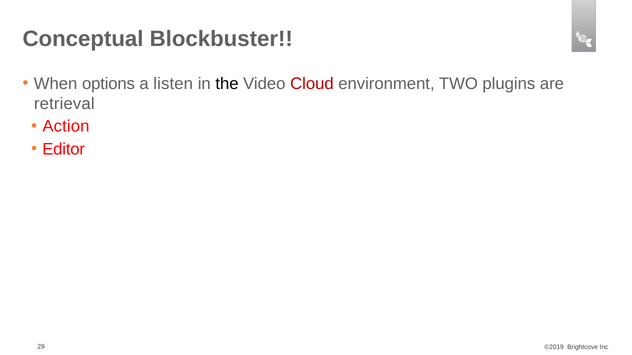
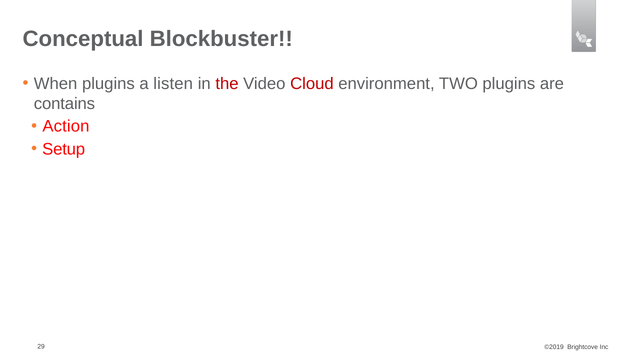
When options: options -> plugins
the colour: black -> red
retrieval: retrieval -> contains
Editor: Editor -> Setup
